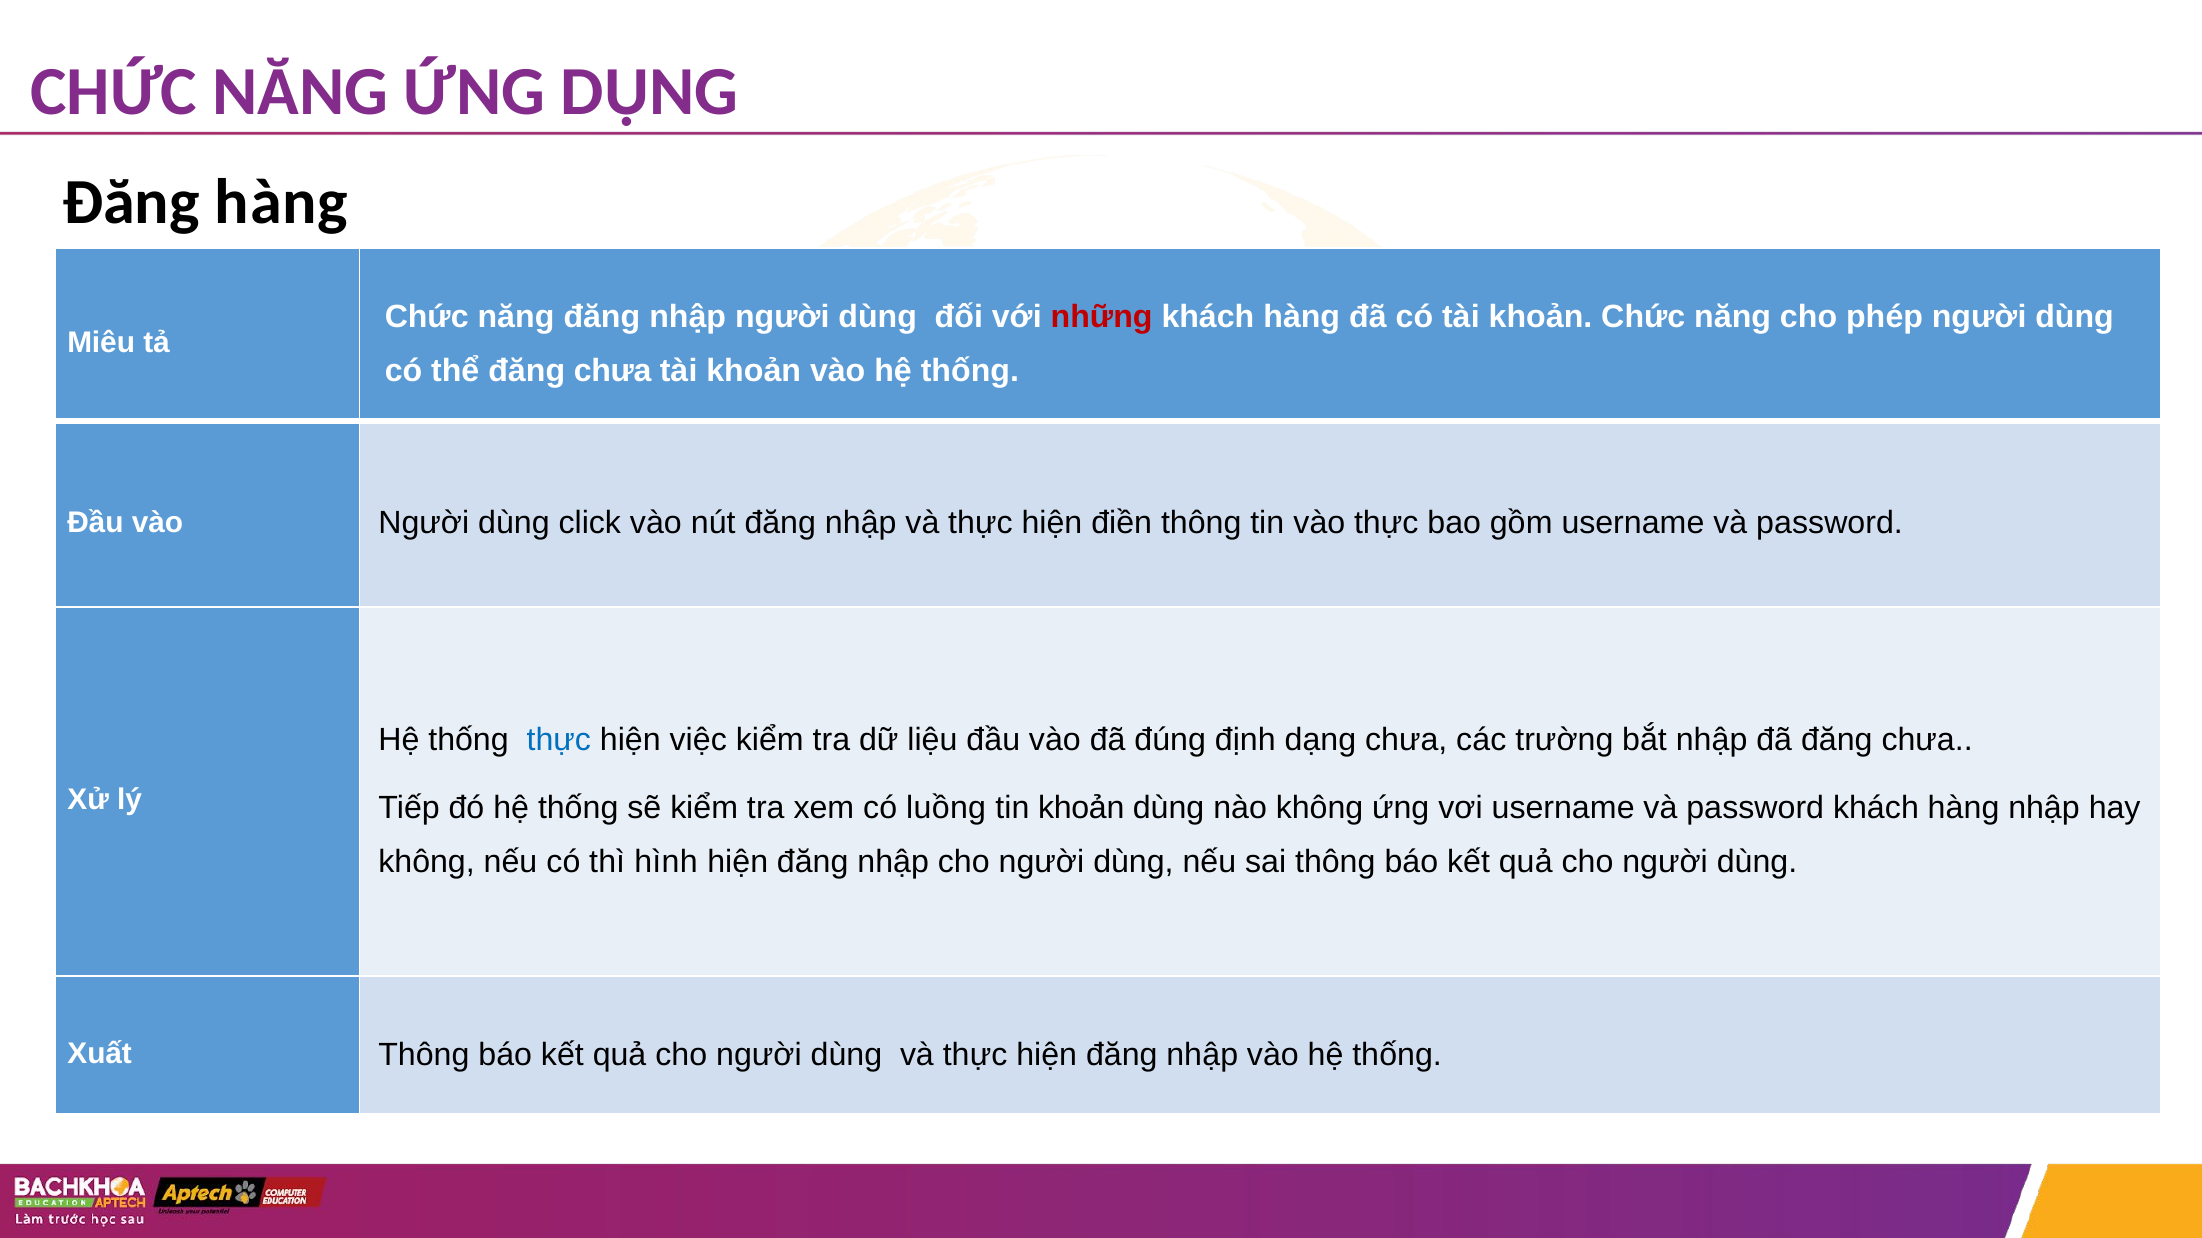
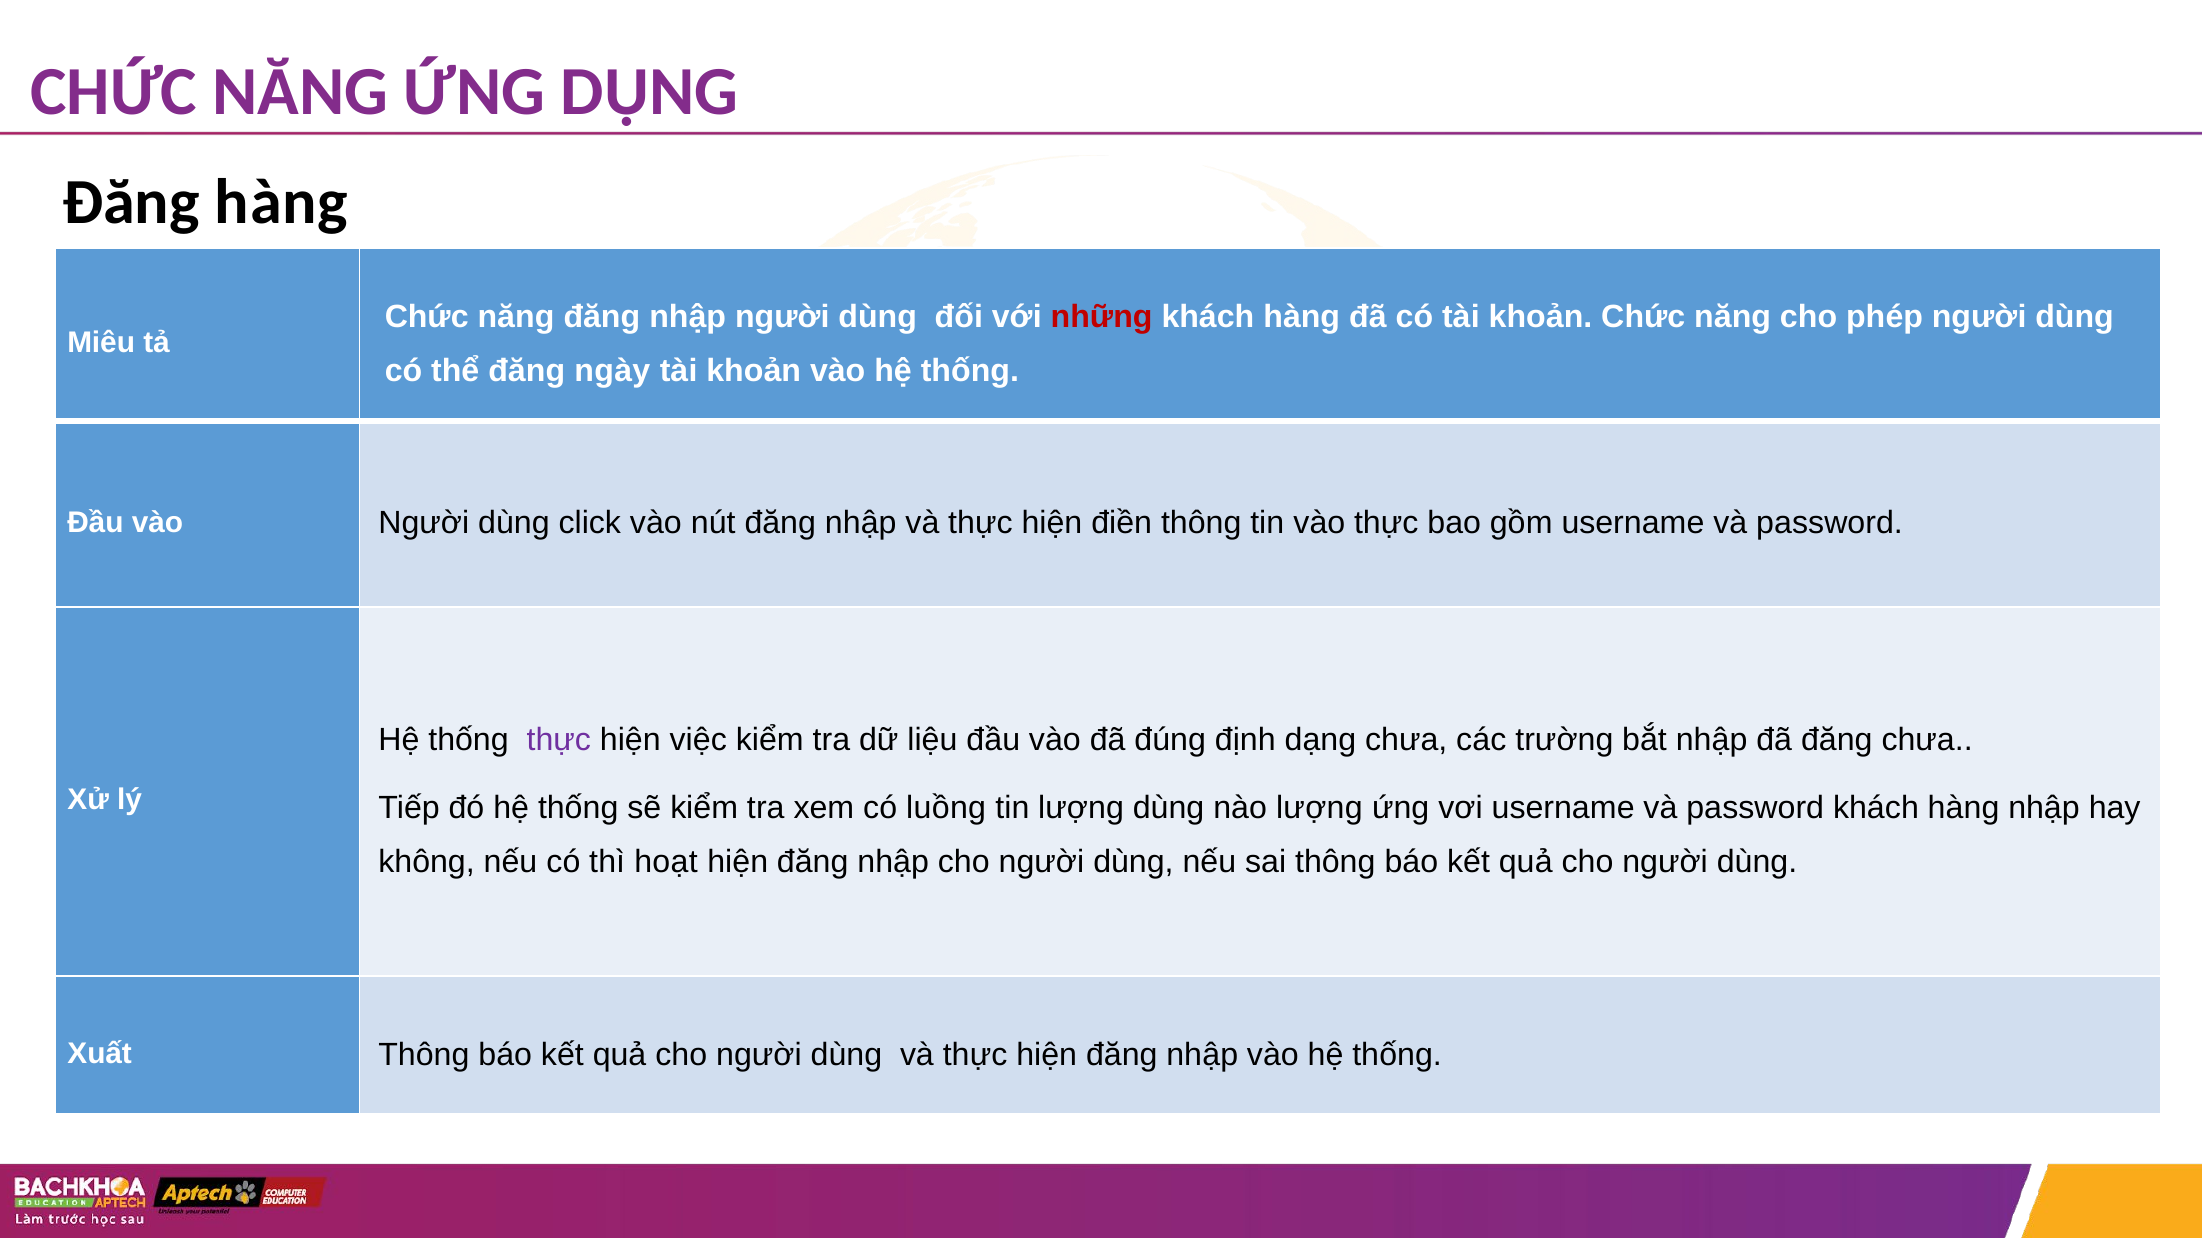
thể đăng chưa: chưa -> ngày
thực at (559, 740) colour: blue -> purple
tin khoản: khoản -> lượng
nào không: không -> lượng
hình: hình -> hoạt
